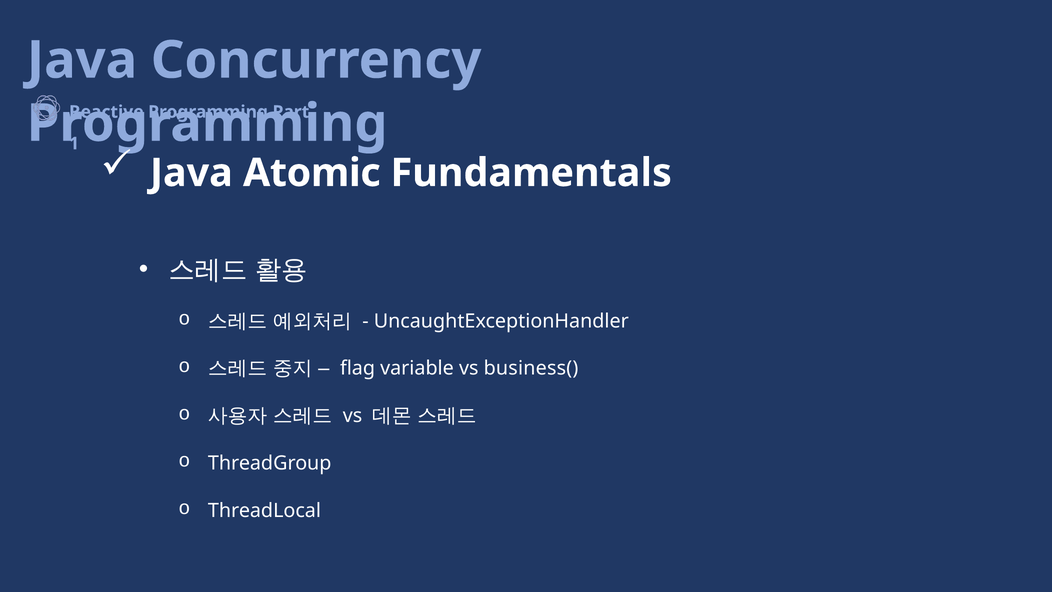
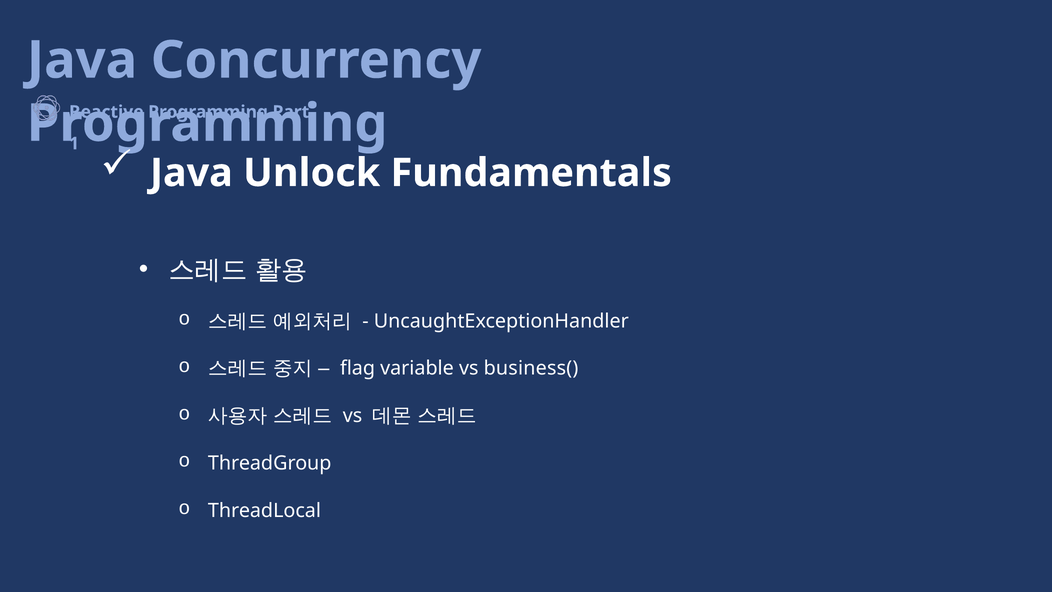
Atomic: Atomic -> Unlock
